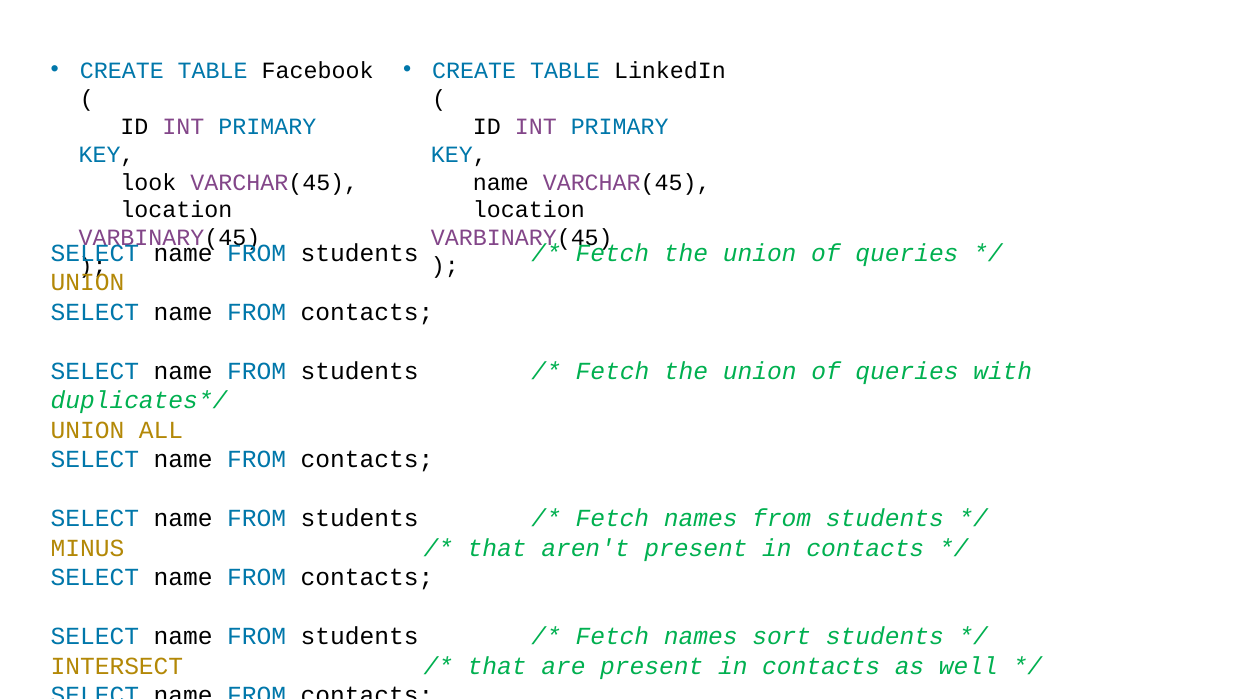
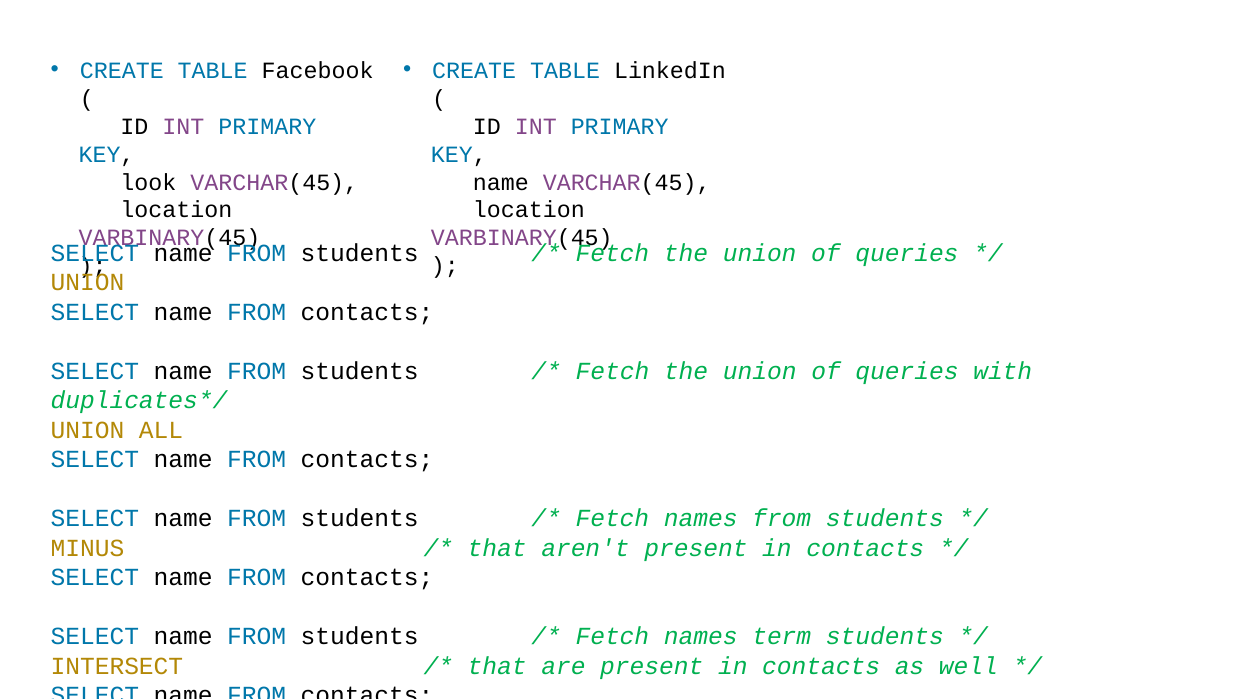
sort: sort -> term
